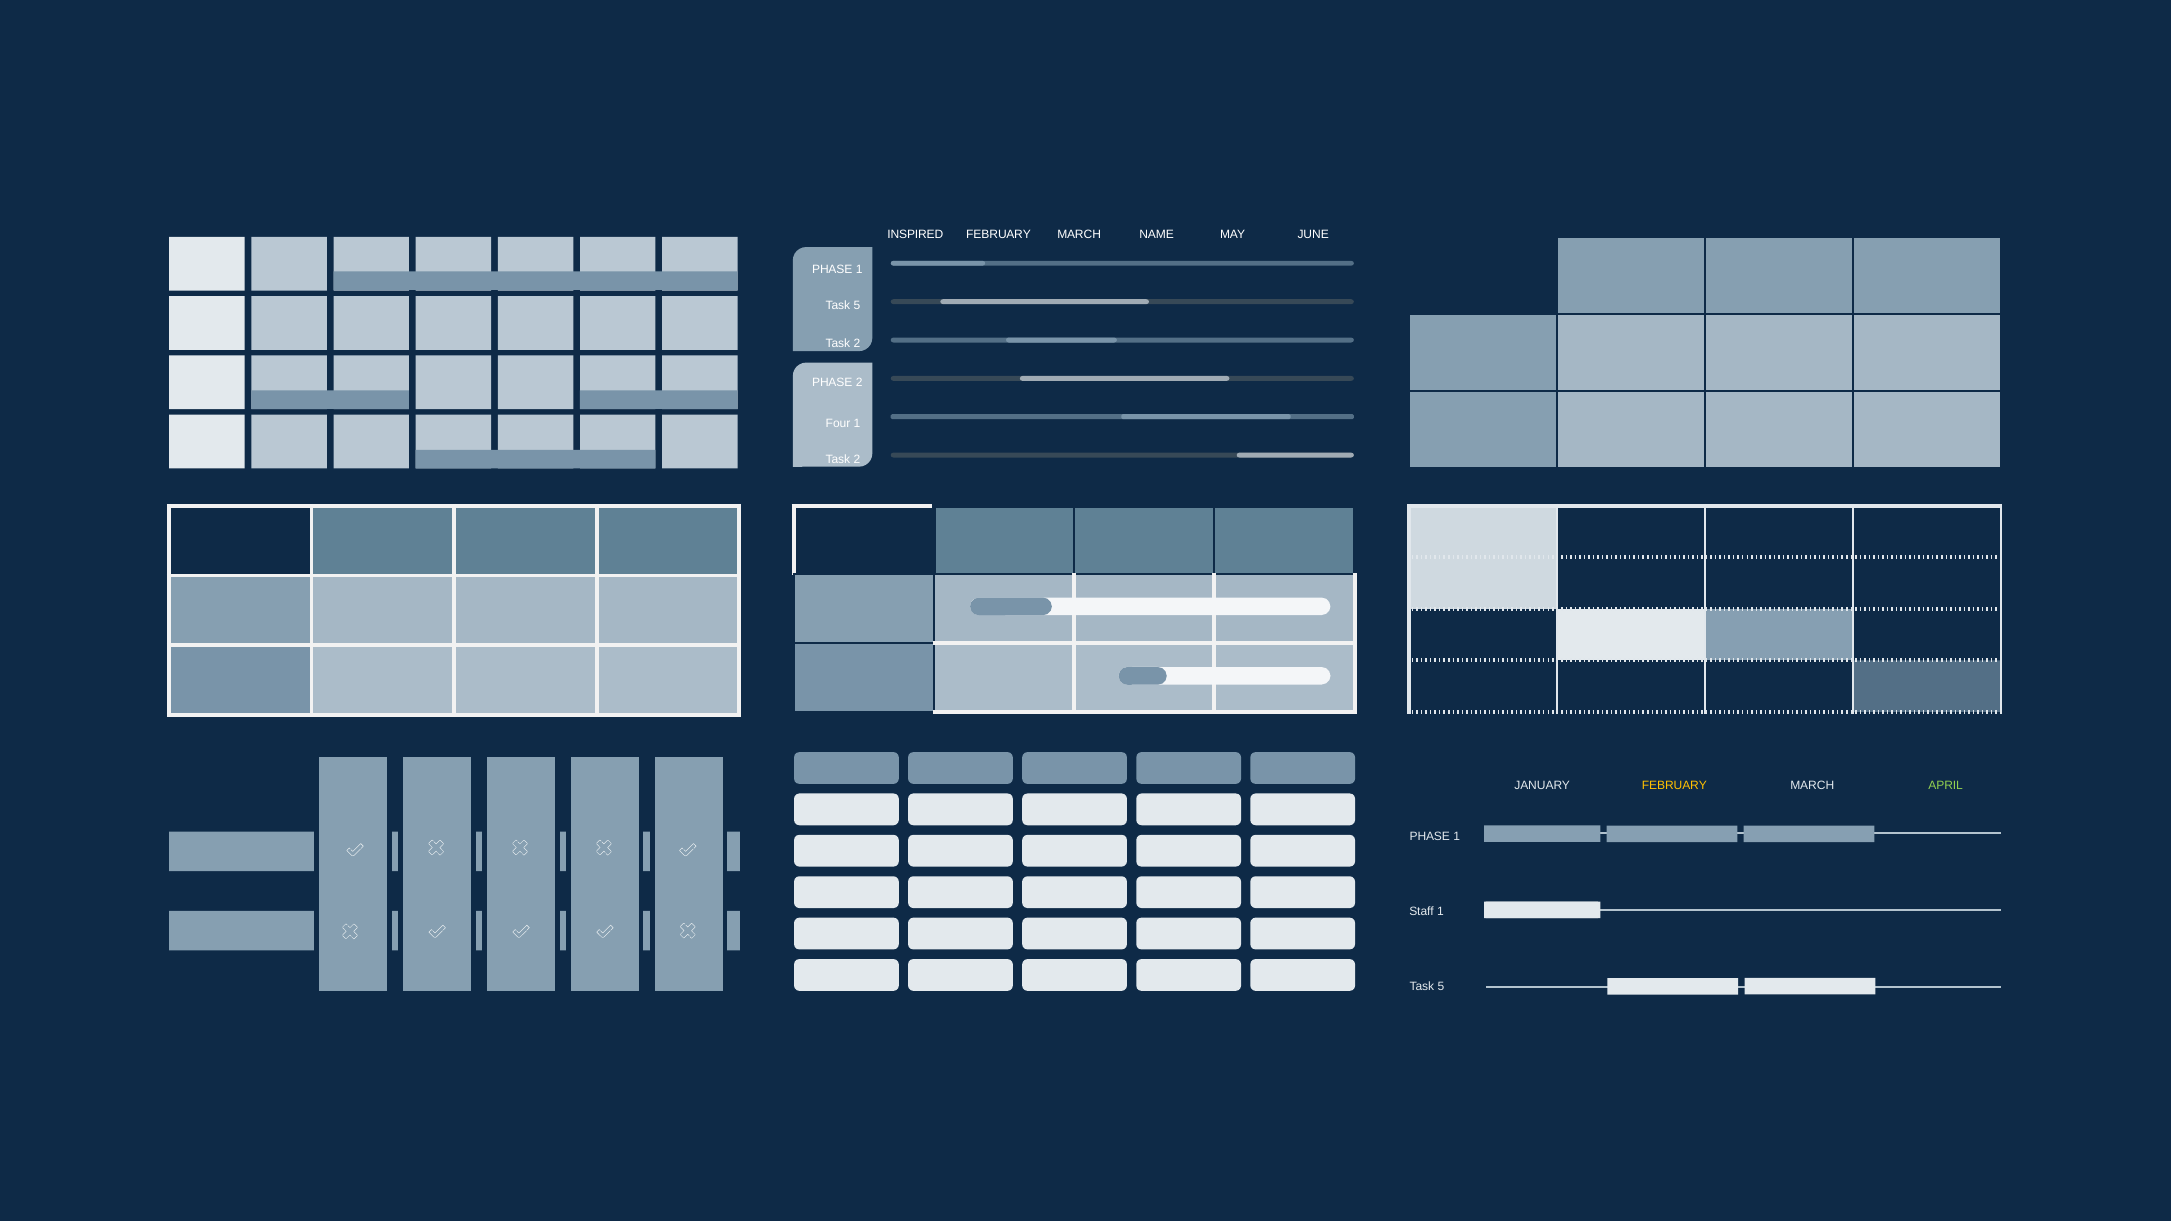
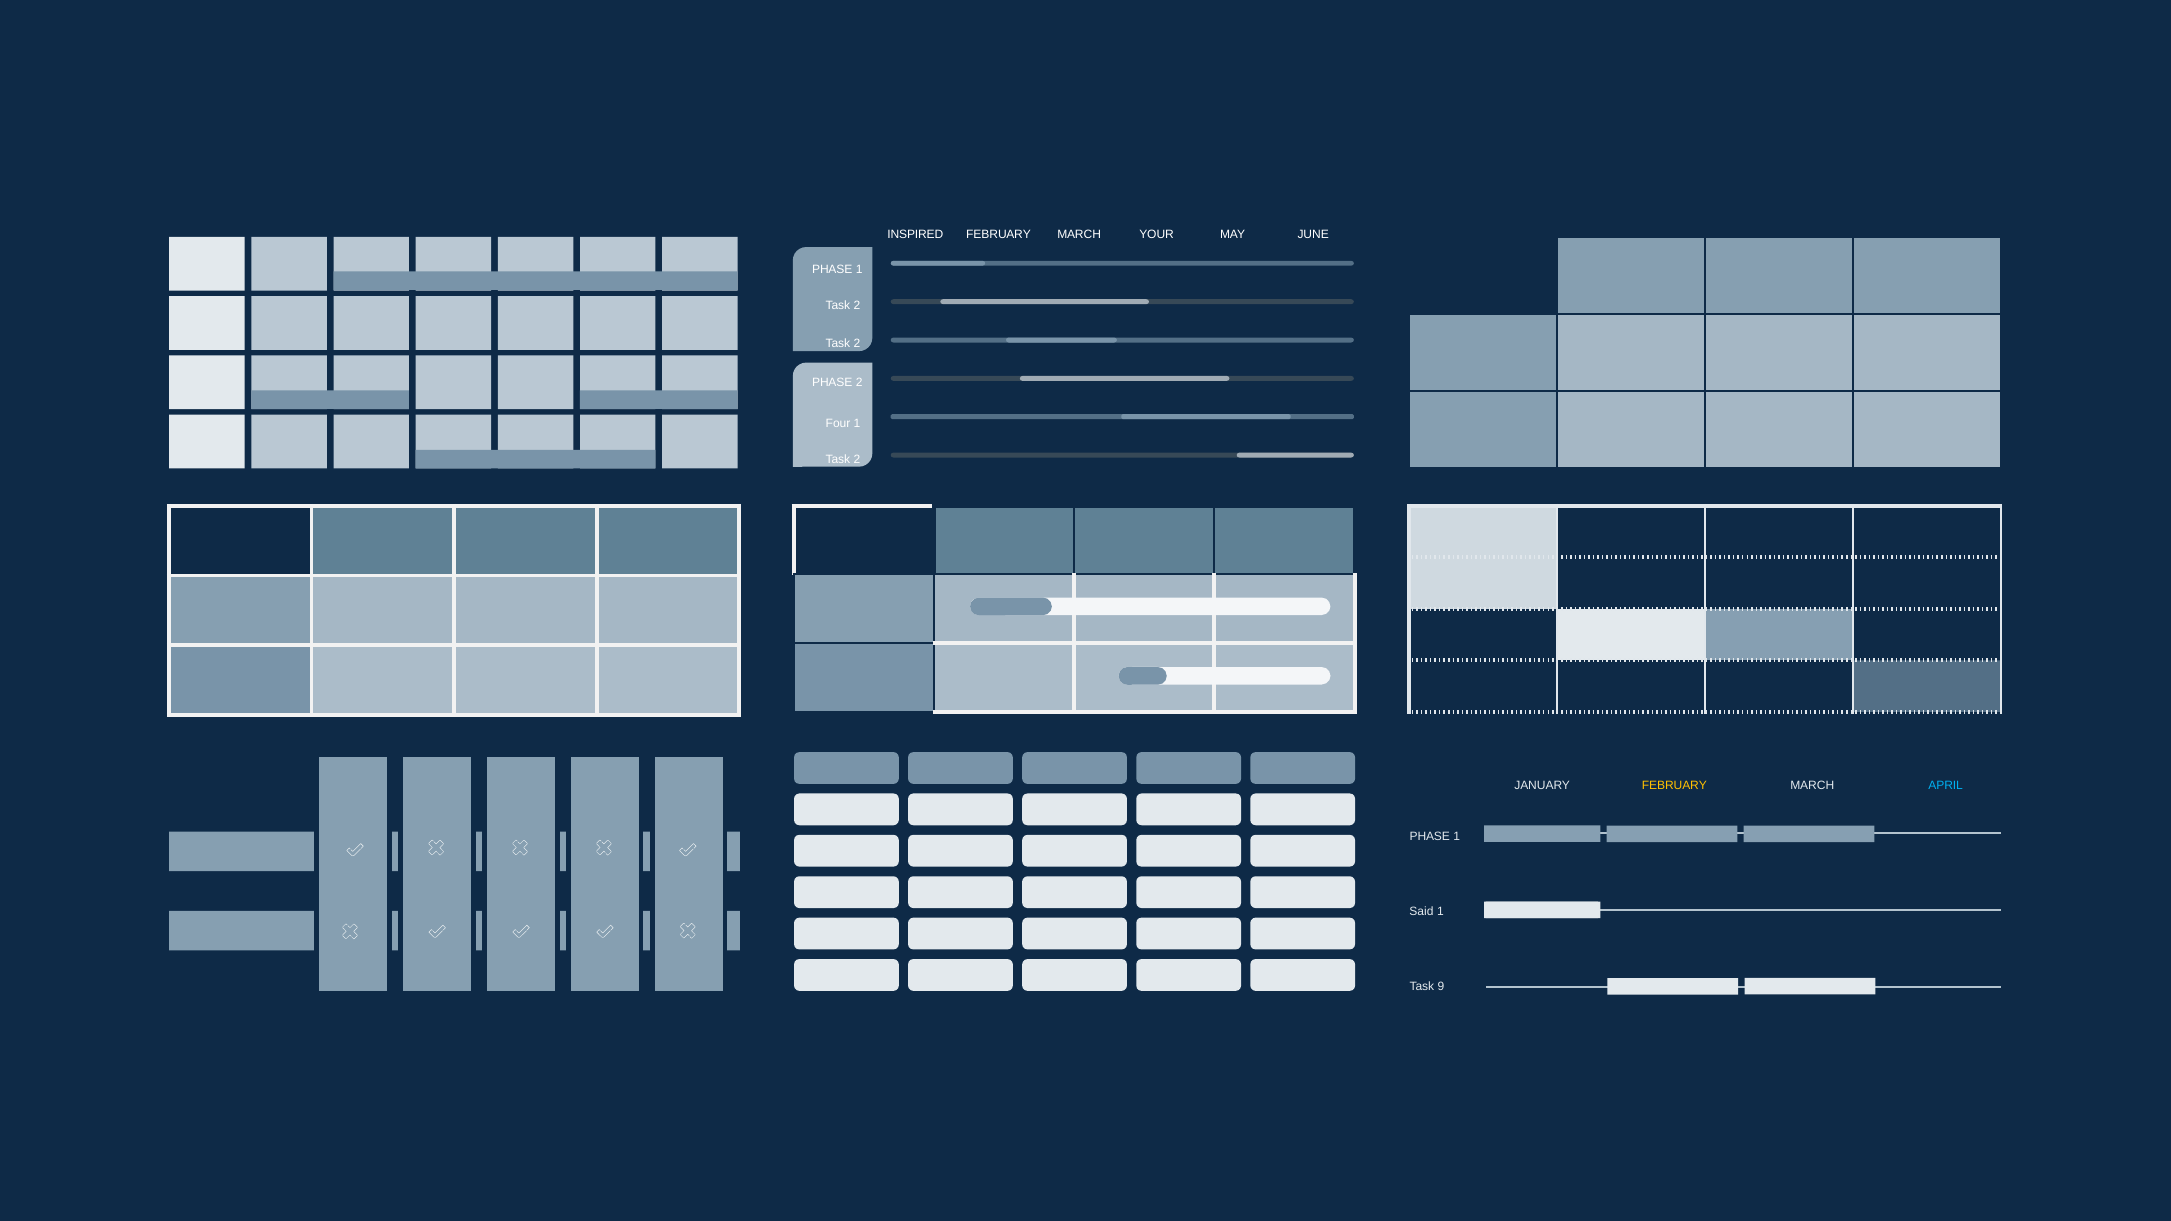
NAME: NAME -> YOUR
5 at (857, 306): 5 -> 2
APRIL colour: light green -> light blue
Staff: Staff -> Said
5 at (1441, 987): 5 -> 9
